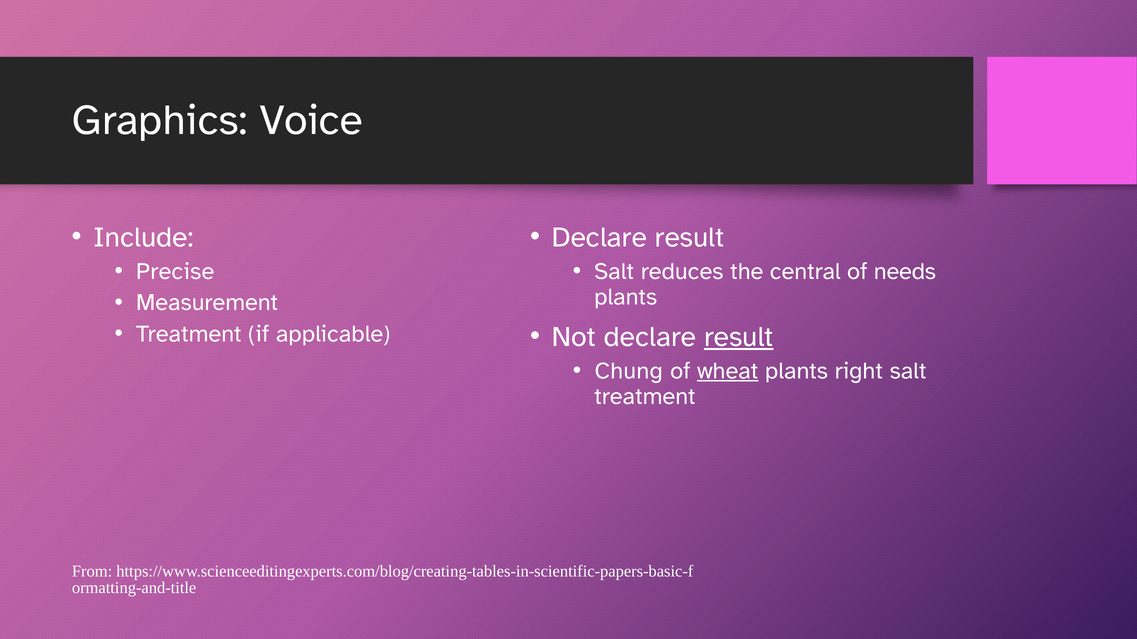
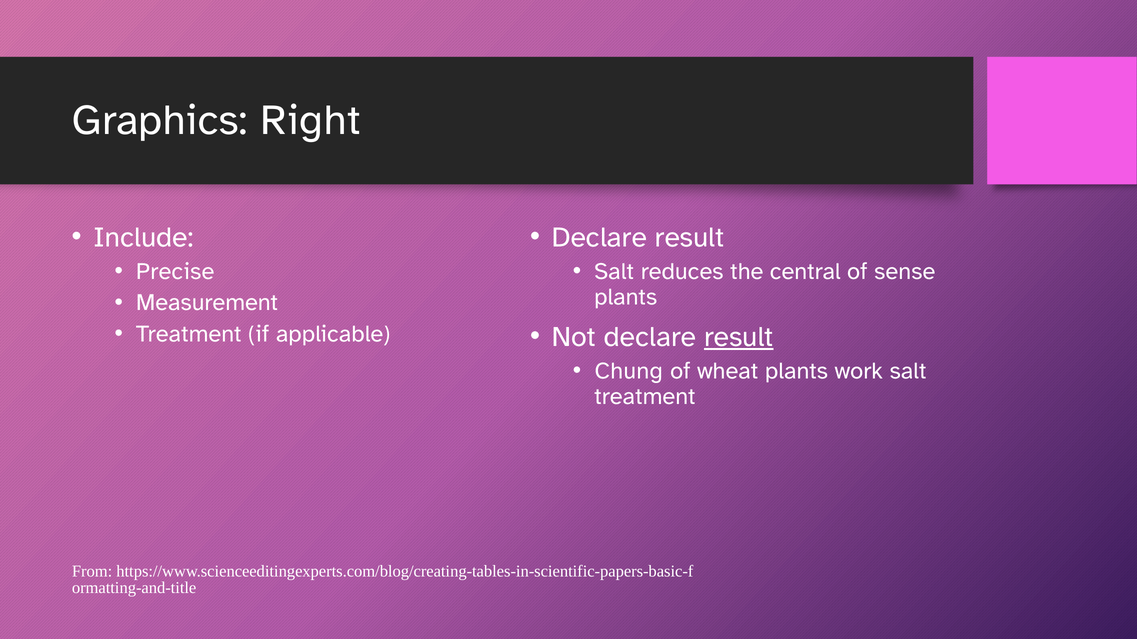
Voice: Voice -> Right
needs: needs -> sense
wheat underline: present -> none
right: right -> work
